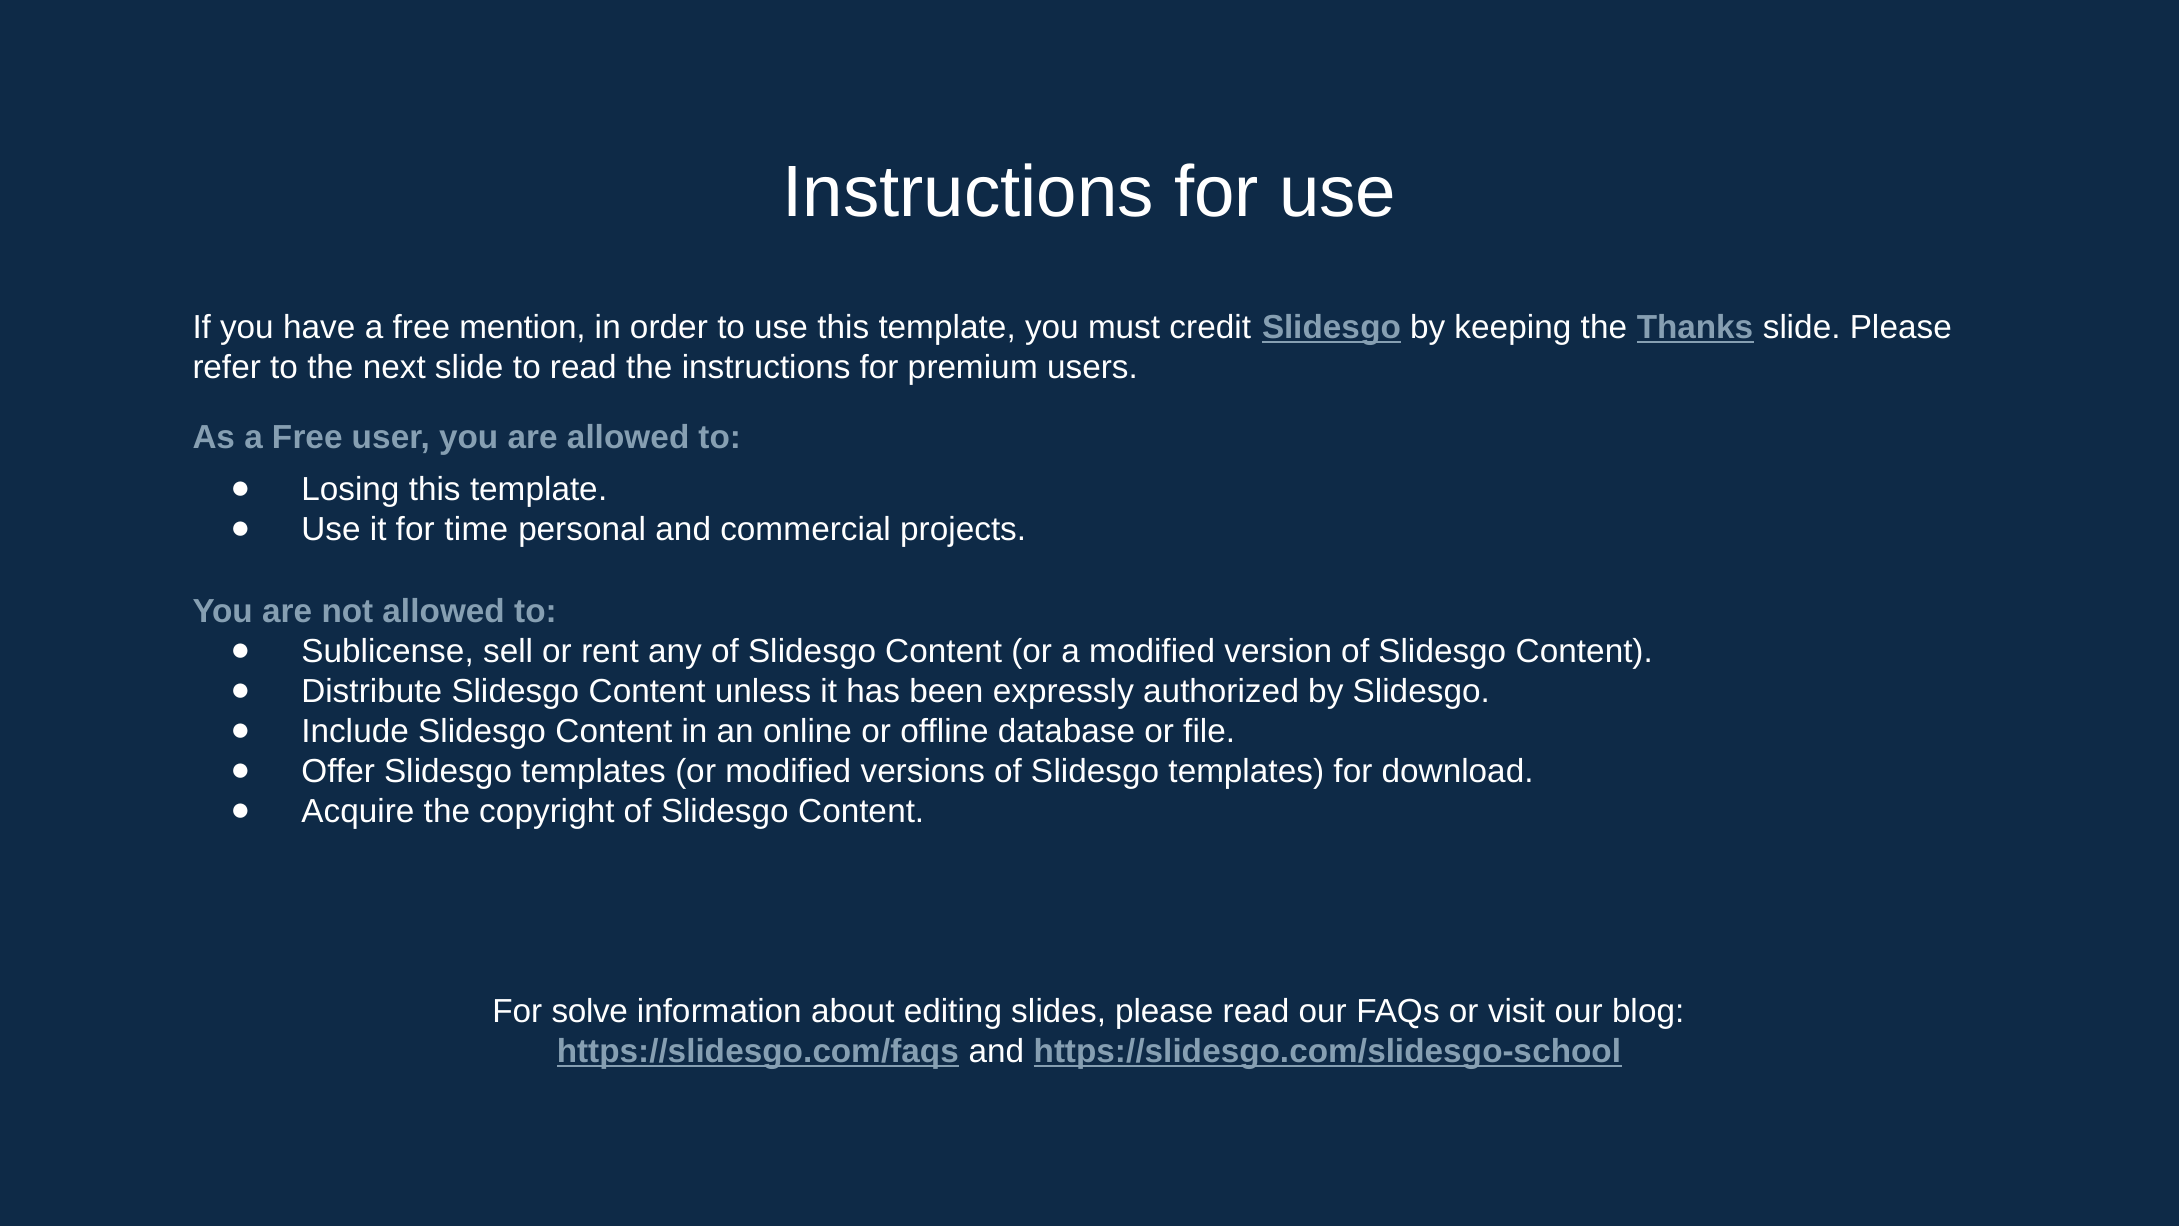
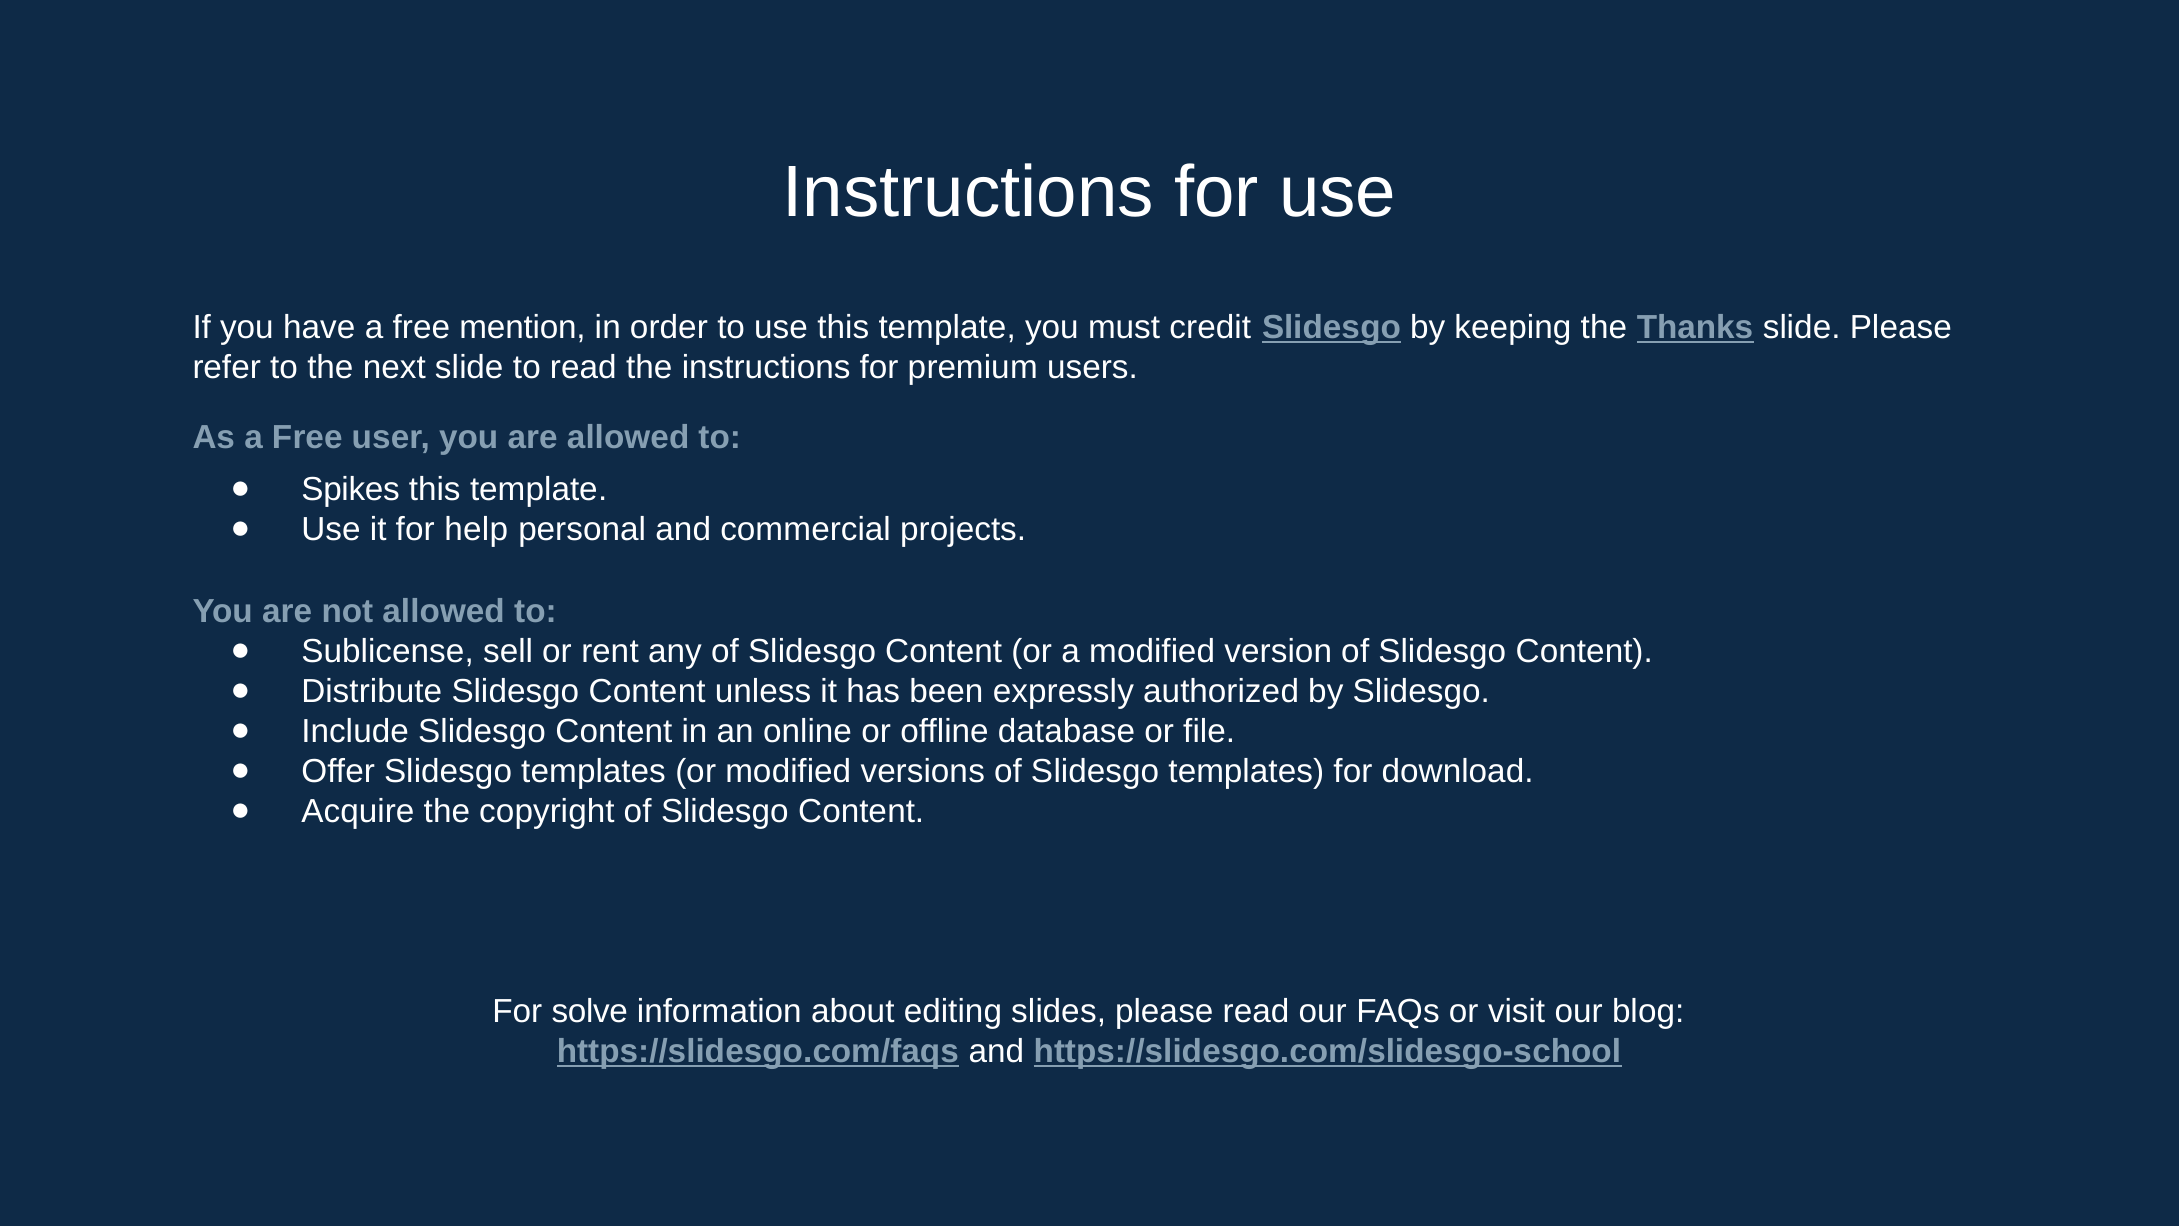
Losing: Losing -> Spikes
time: time -> help
